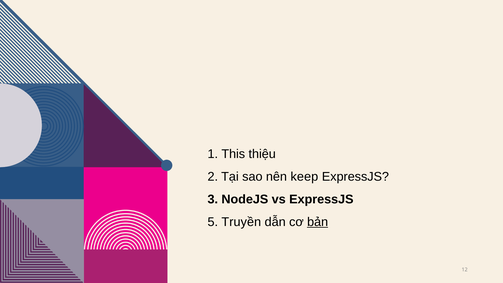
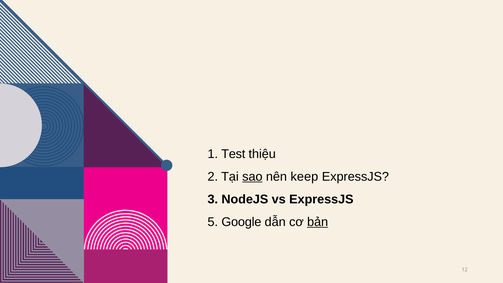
This: This -> Test
sao underline: none -> present
Truyền: Truyền -> Google
